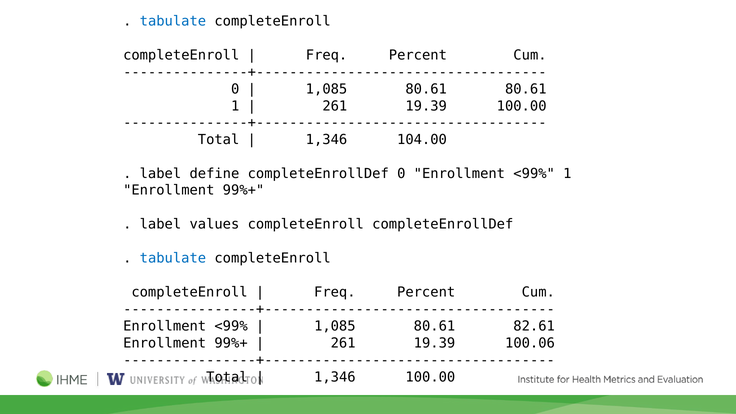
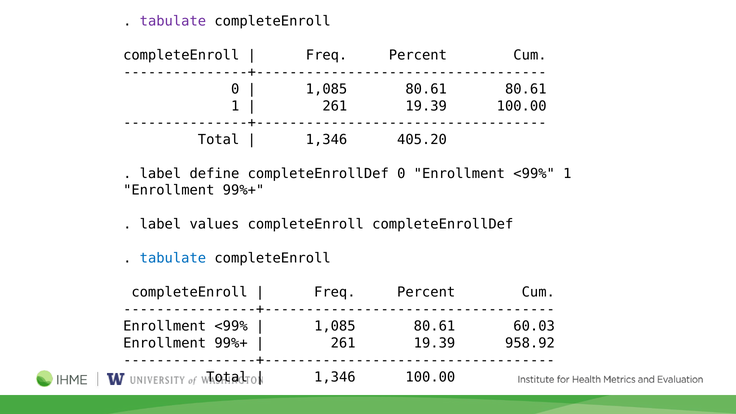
tabulate at (173, 21) colour: blue -> purple
104.00: 104.00 -> 405.20
82.61: 82.61 -> 60.03
100.06: 100.06 -> 958.92
